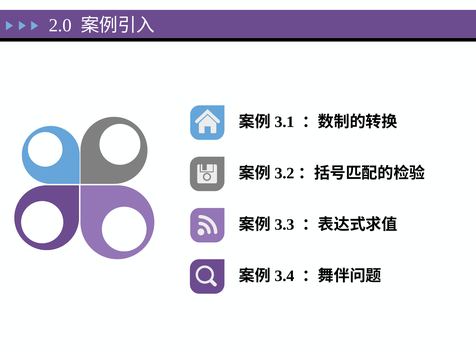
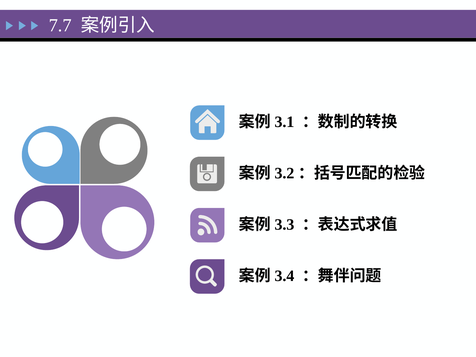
2.0: 2.0 -> 7.7
